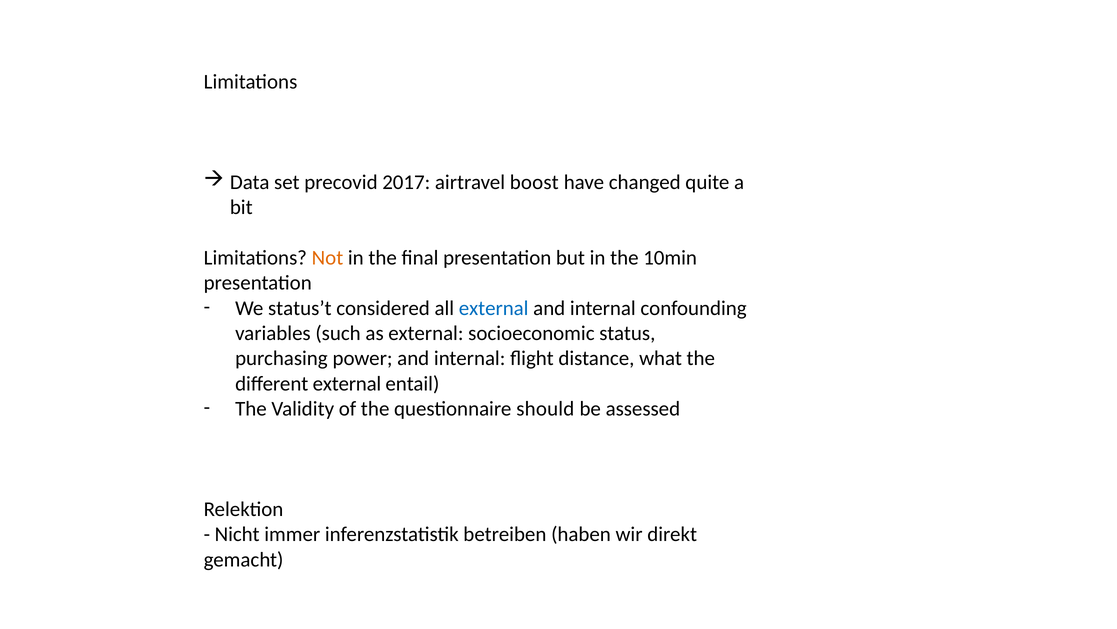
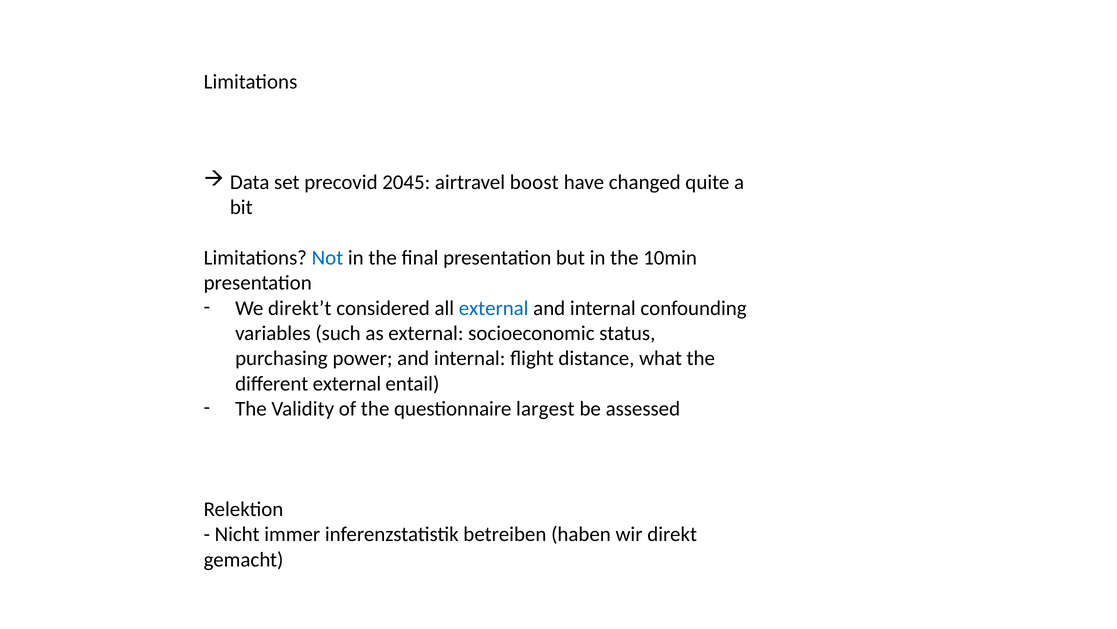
2017: 2017 -> 2045
Not colour: orange -> blue
status’t: status’t -> direkt’t
should: should -> largest
